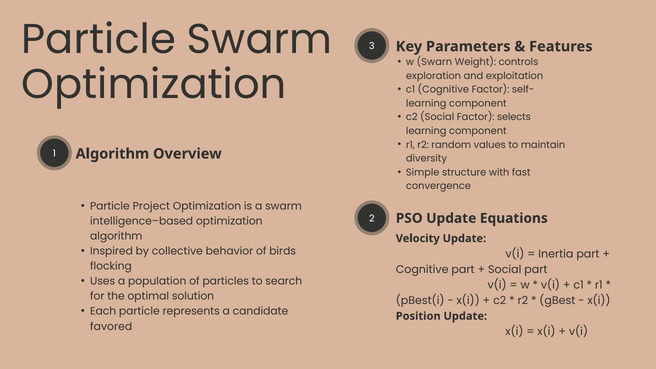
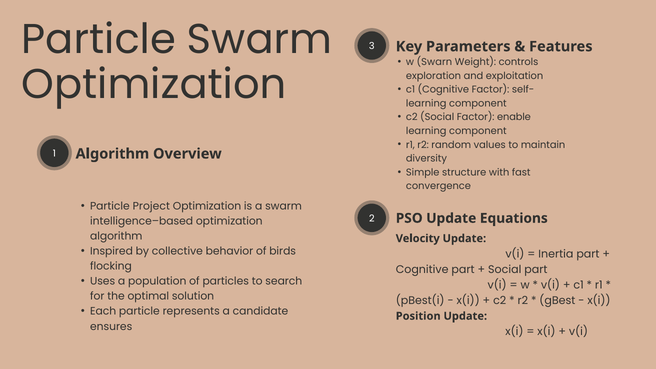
selects: selects -> enable
favored: favored -> ensures
